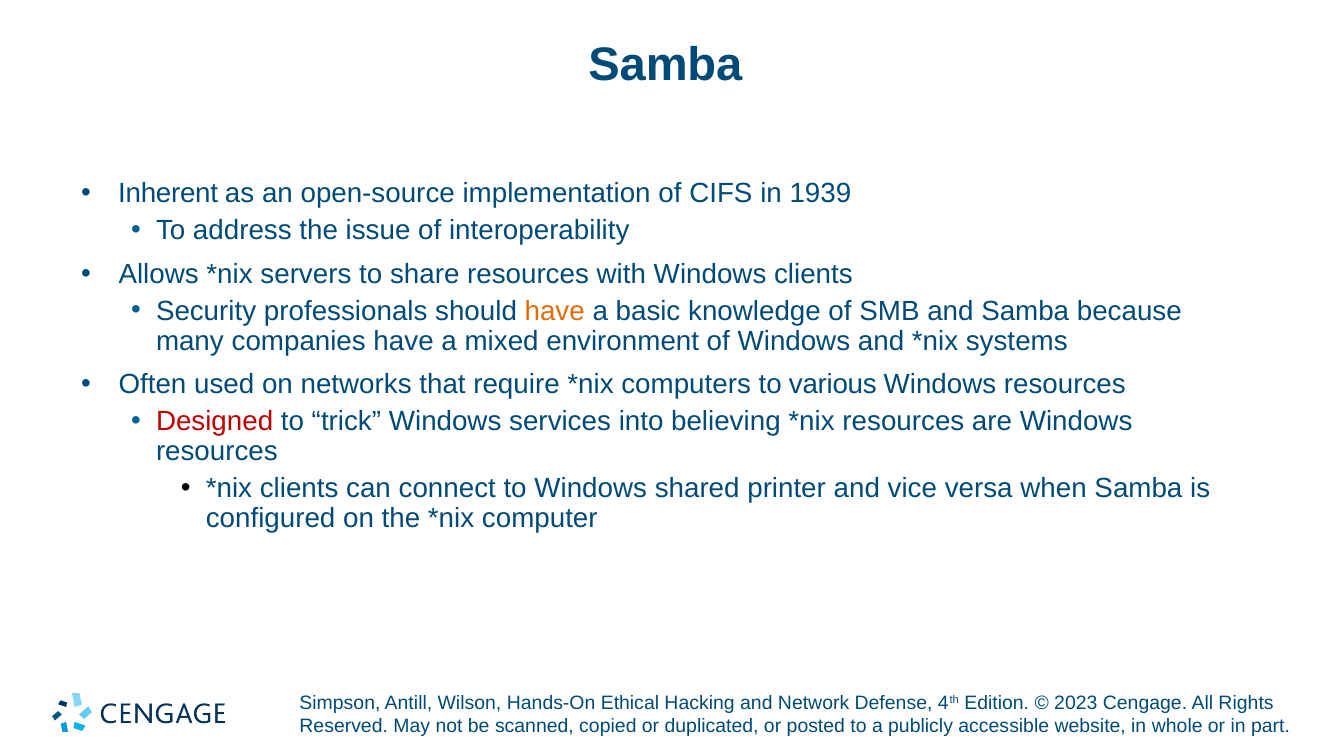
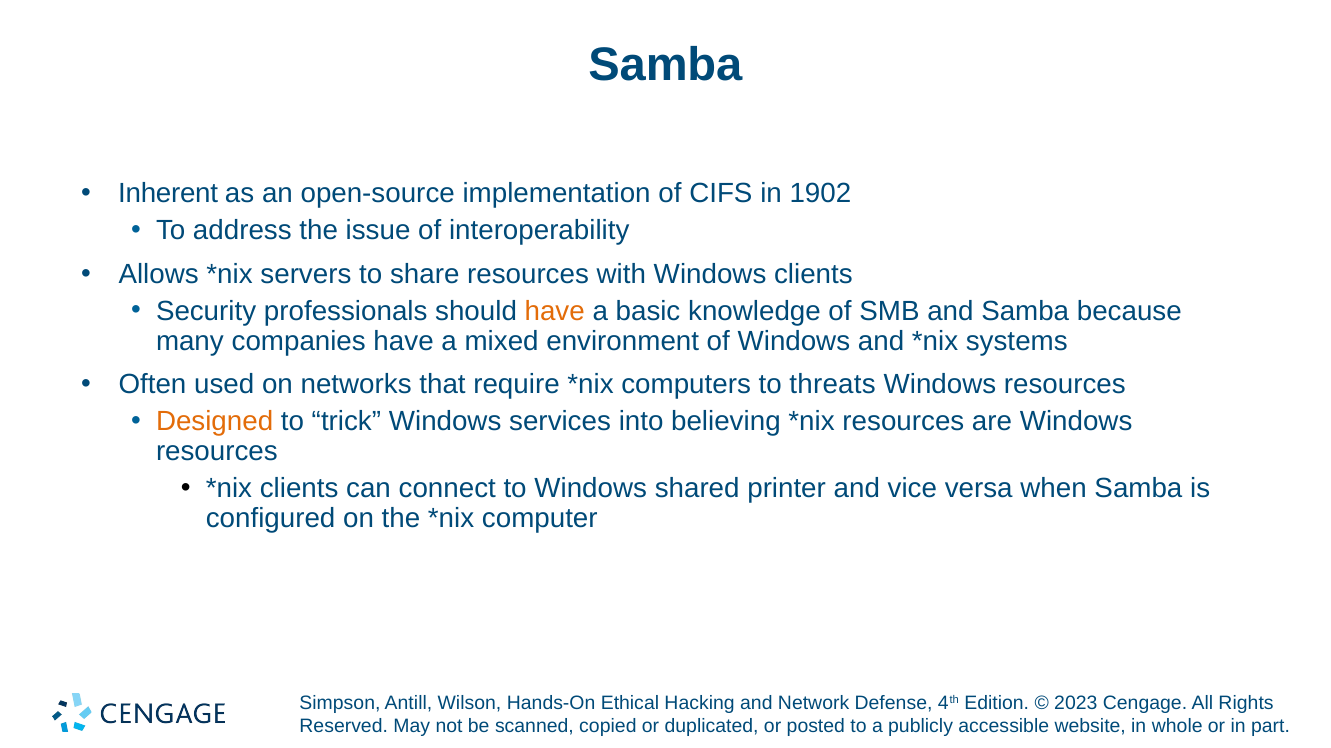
1939: 1939 -> 1902
various: various -> threats
Designed colour: red -> orange
